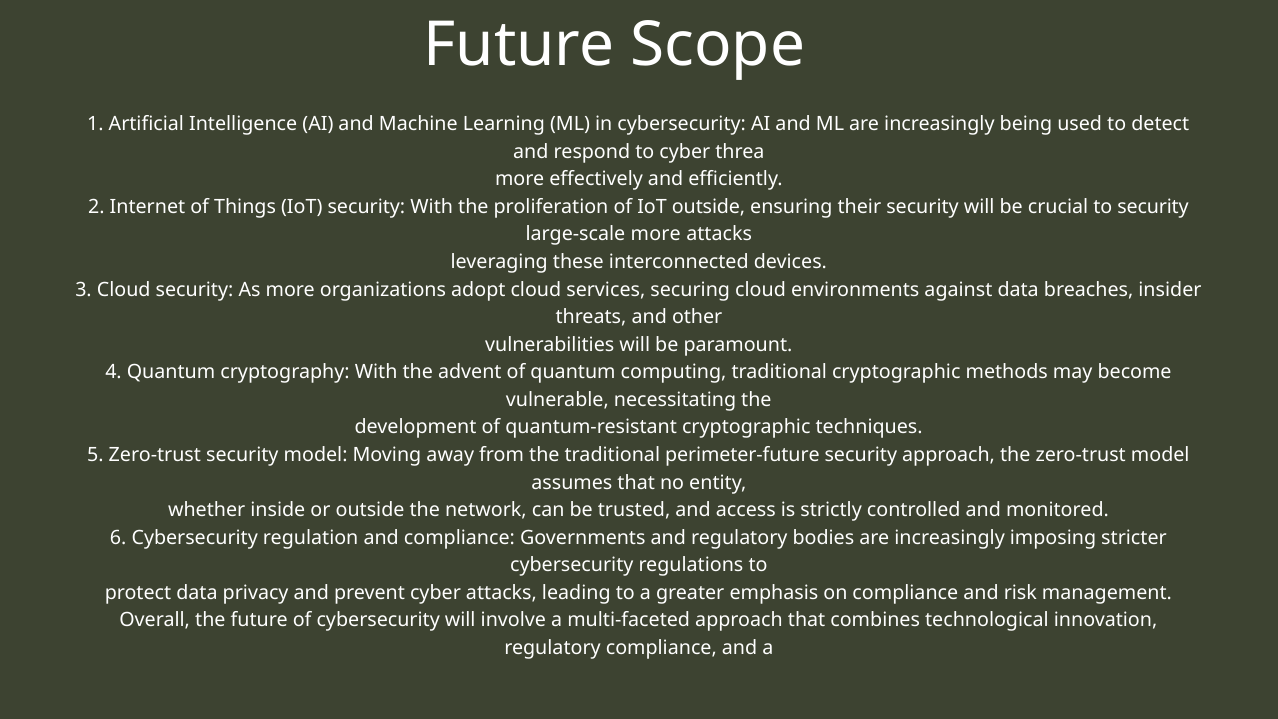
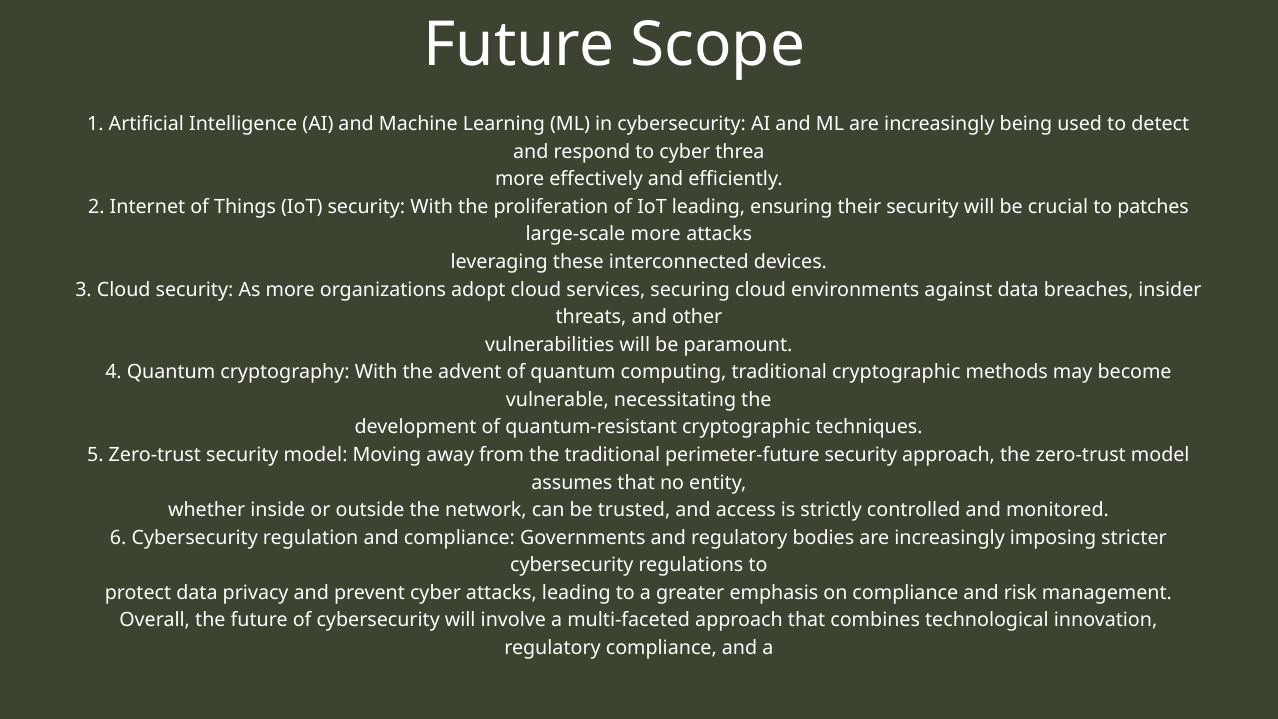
IoT outside: outside -> leading
to security: security -> patches
